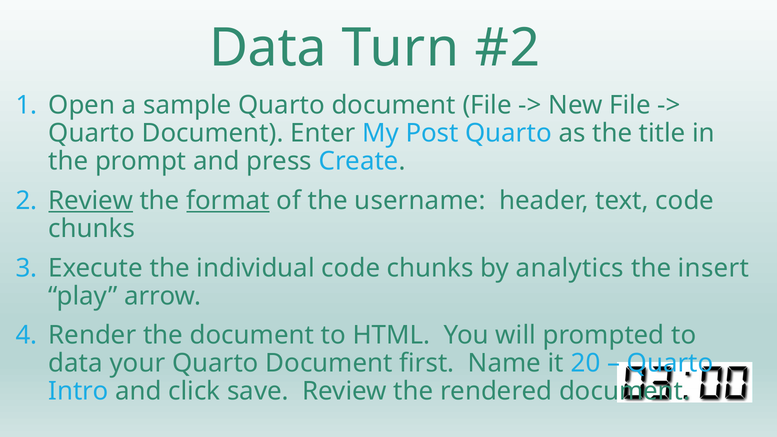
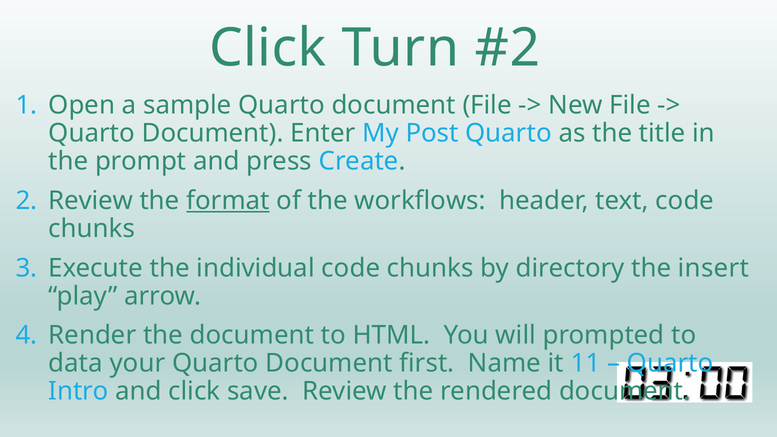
Data at (268, 48): Data -> Click
Review at (91, 201) underline: present -> none
username: username -> workflows
analytics: analytics -> directory
20: 20 -> 11
